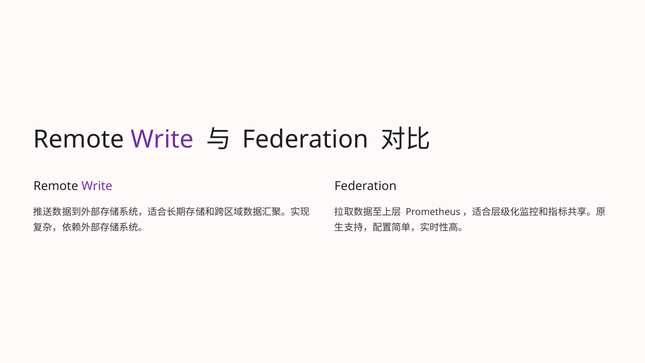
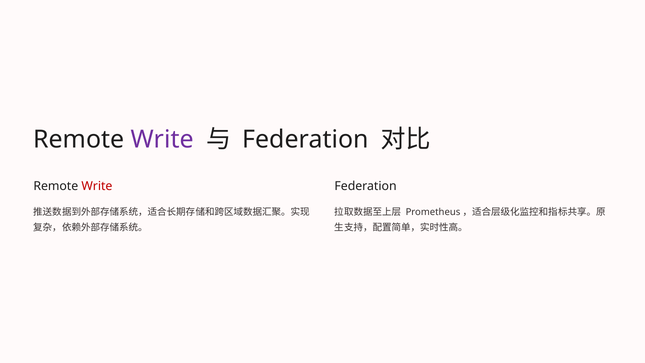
Write at (97, 186) colour: purple -> red
